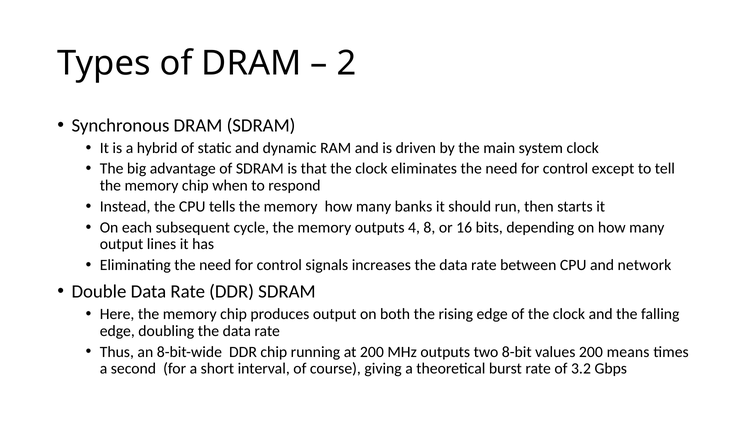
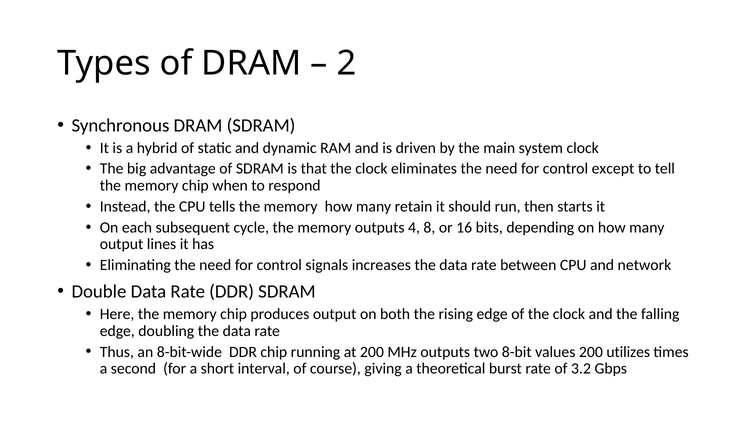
banks: banks -> retain
means: means -> utilizes
